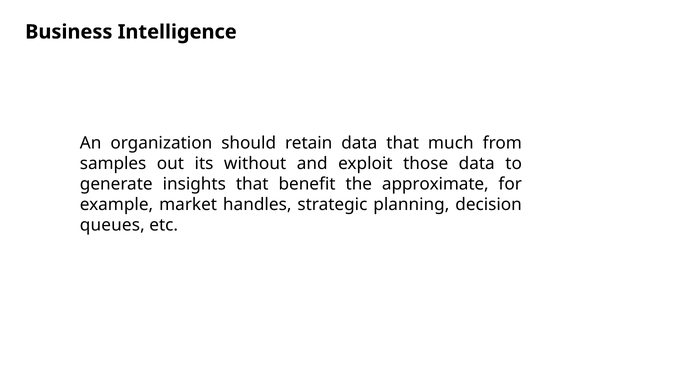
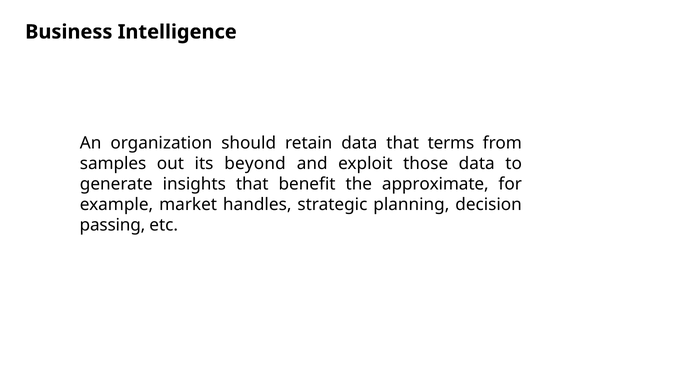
much: much -> terms
without: without -> beyond
queues: queues -> passing
